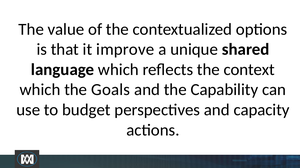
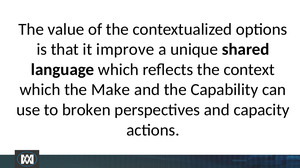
Goals: Goals -> Make
budget: budget -> broken
